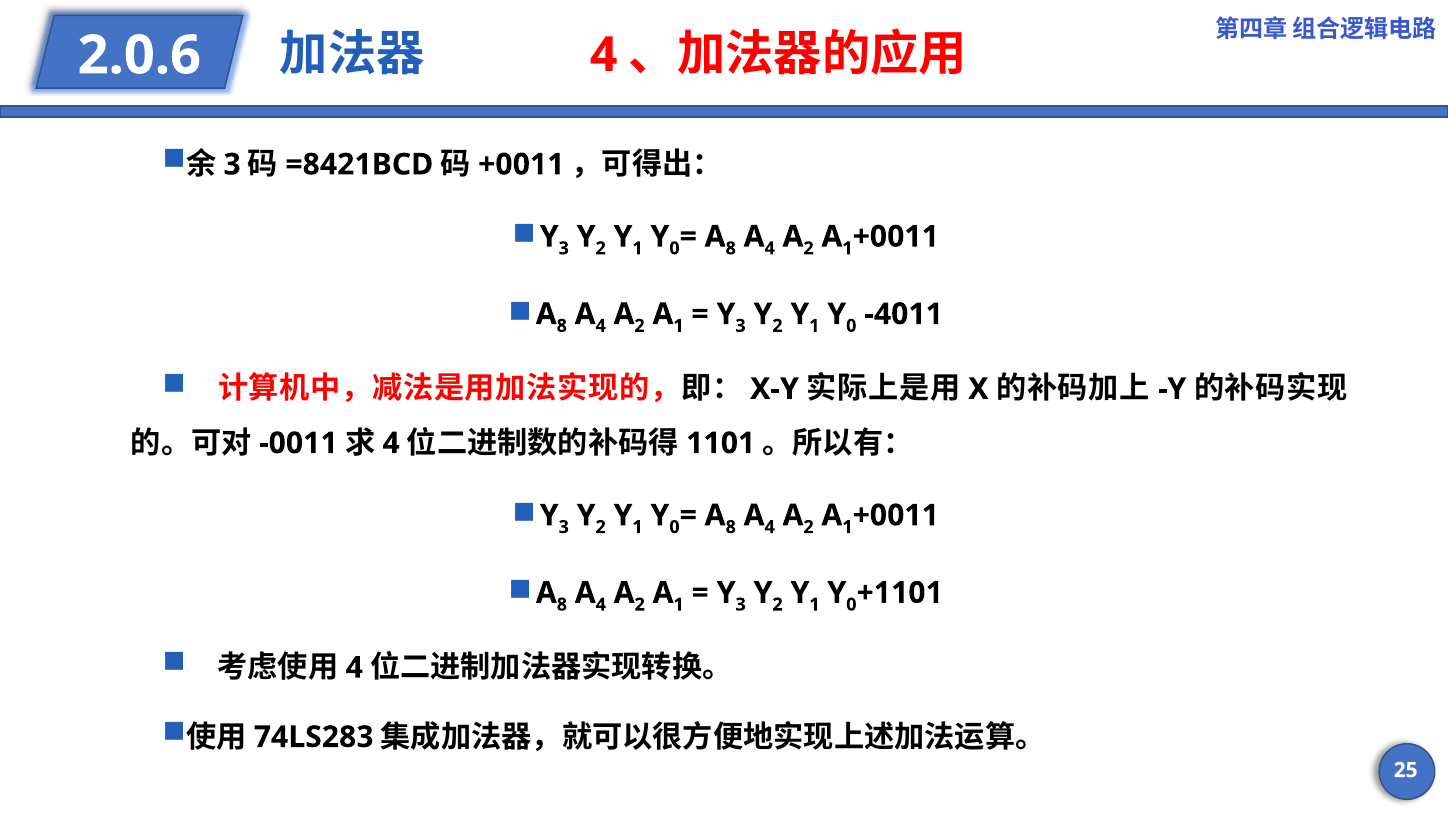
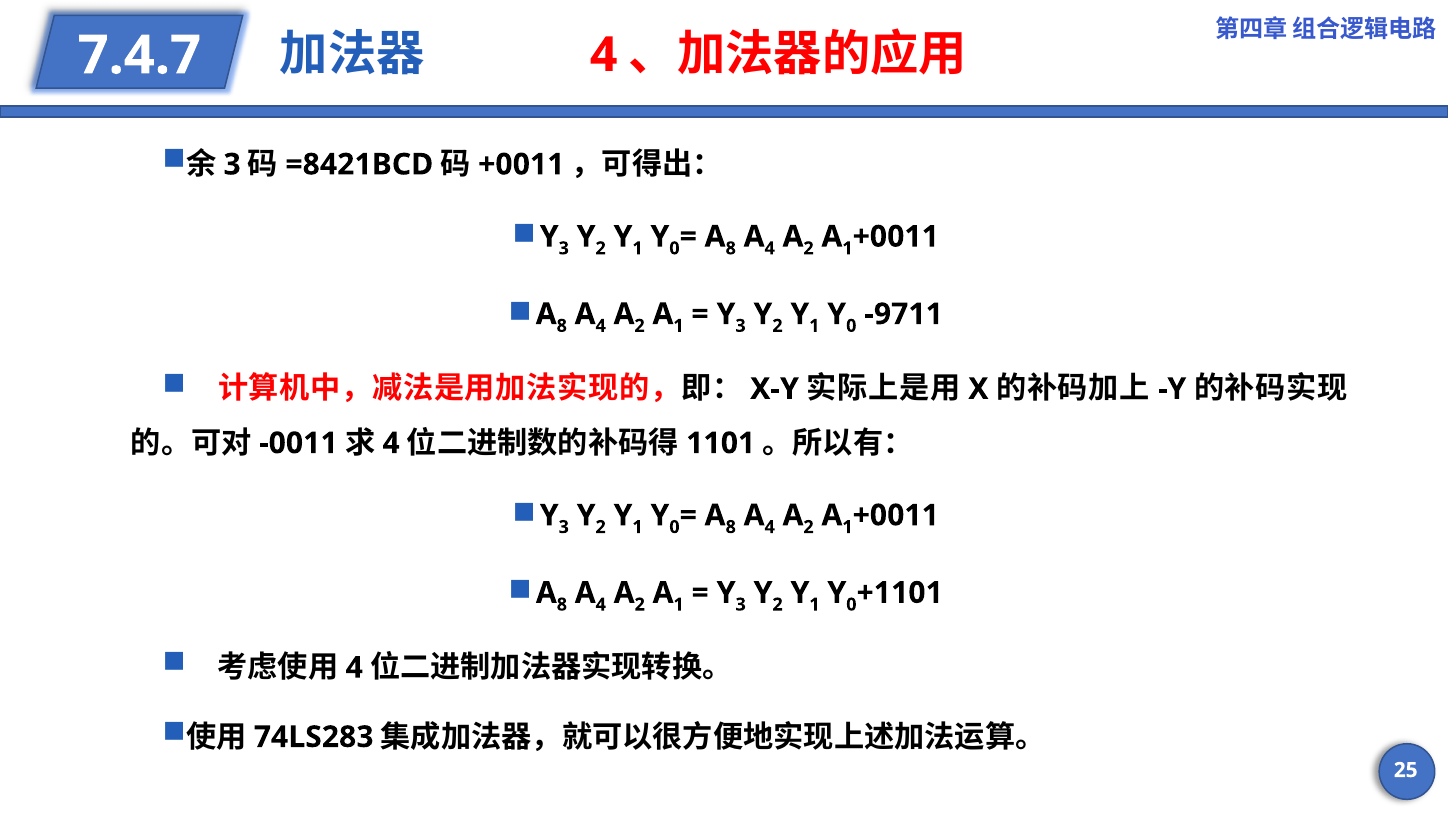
2.0.6: 2.0.6 -> 7.4.7
-4011: -4011 -> -9711
